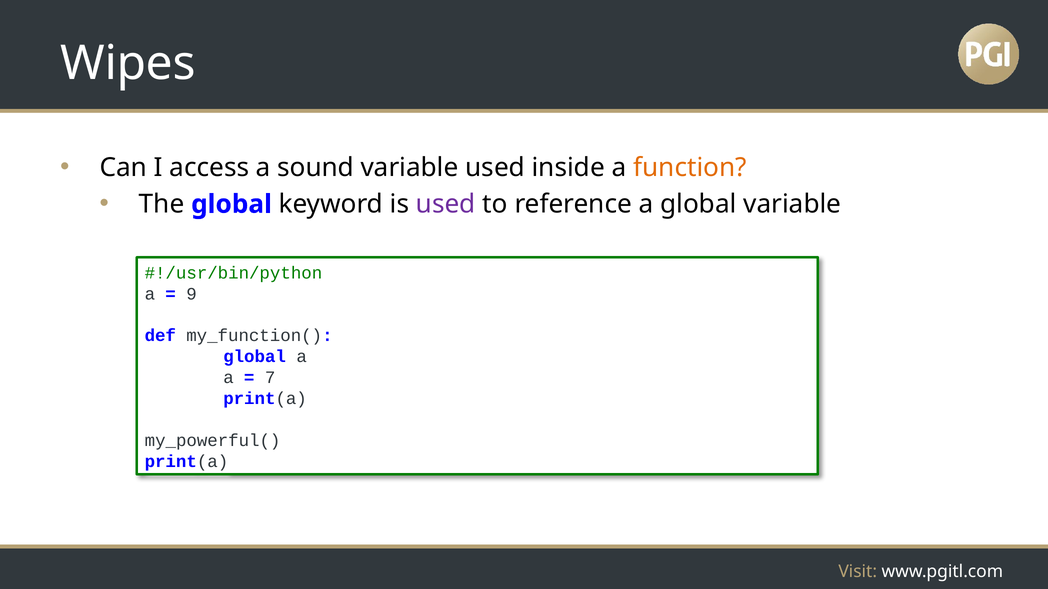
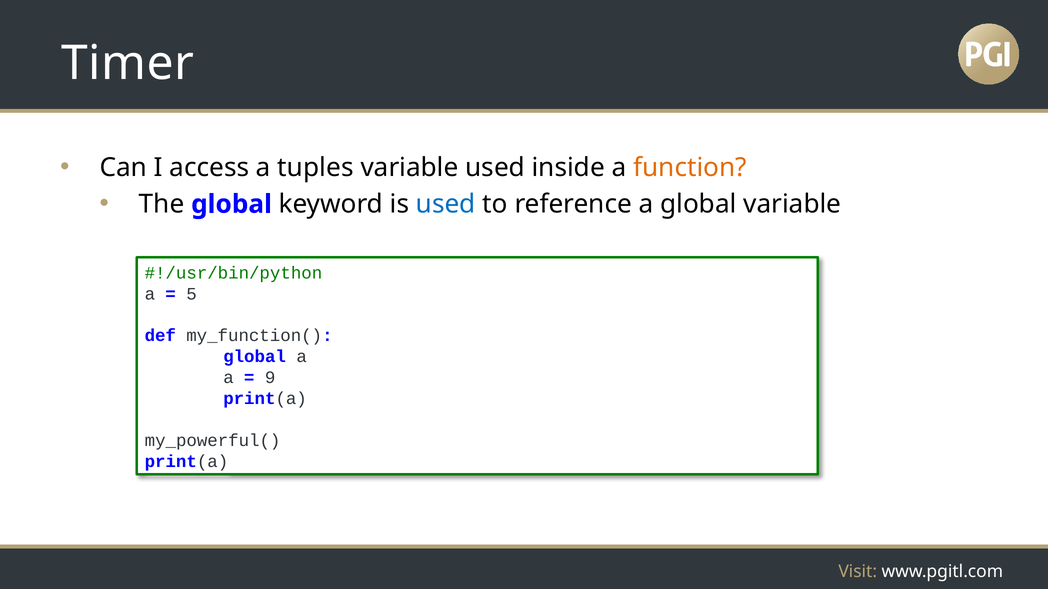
Wipes: Wipes -> Timer
sound: sound -> tuples
used at (446, 204) colour: purple -> blue
9: 9 -> 5
7: 7 -> 9
